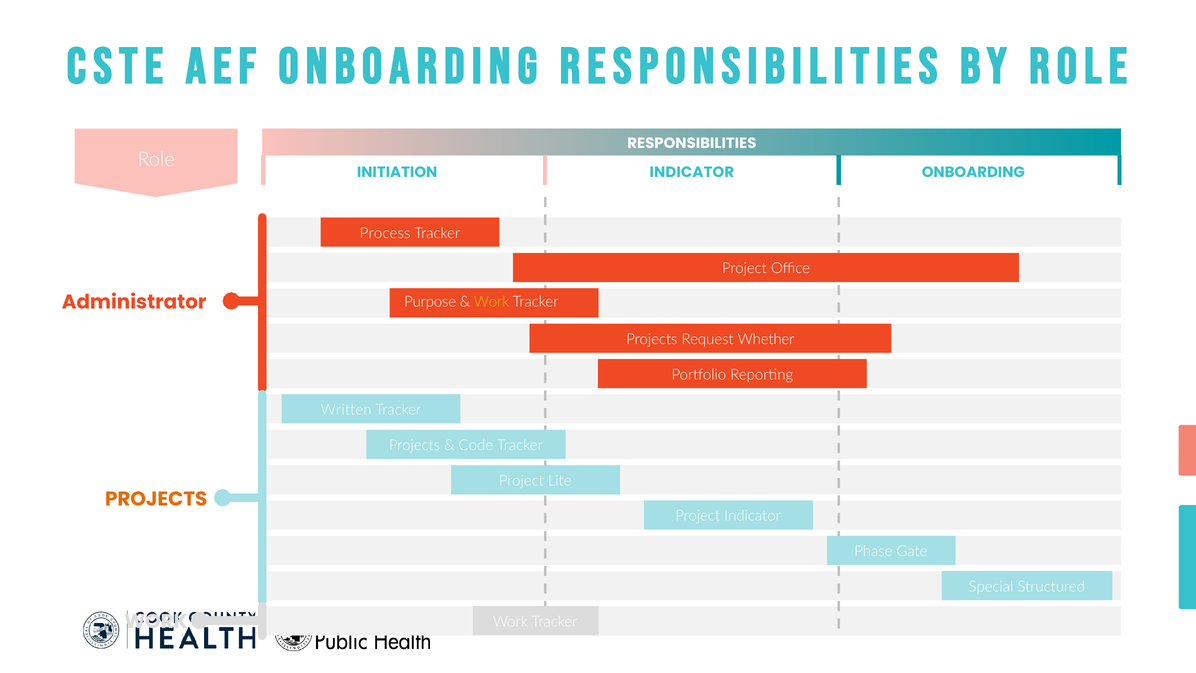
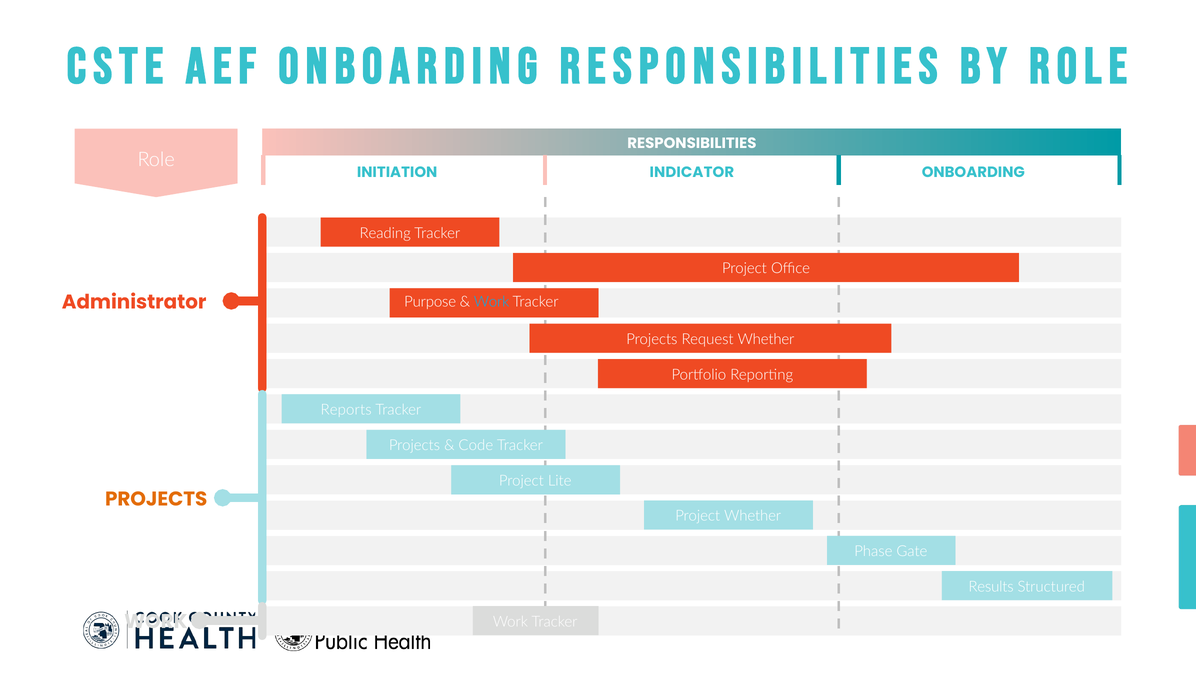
Process: Process -> Reading
Work at (492, 302) colour: yellow -> light blue
Written: Written -> Reports
Project Indicator: Indicator -> Whether
Special: Special -> Results
